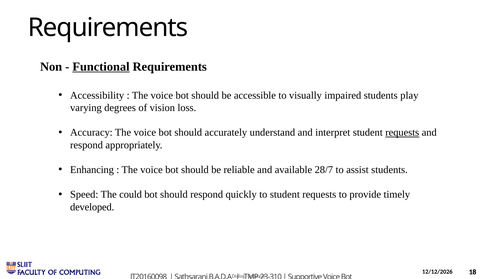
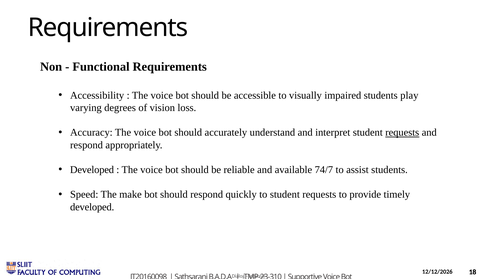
Functional underline: present -> none
Enhancing at (92, 170): Enhancing -> Developed
28/7: 28/7 -> 74/7
could: could -> make
